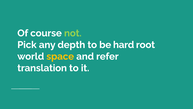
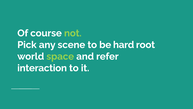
depth: depth -> scene
space colour: yellow -> light green
translation: translation -> interaction
